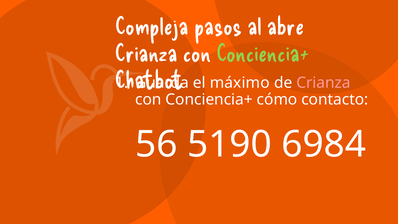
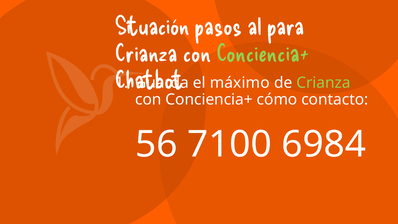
Compleja: Compleja -> Situación
abre: abre -> para
Crianza at (323, 83) colour: pink -> light green
5190: 5190 -> 7100
